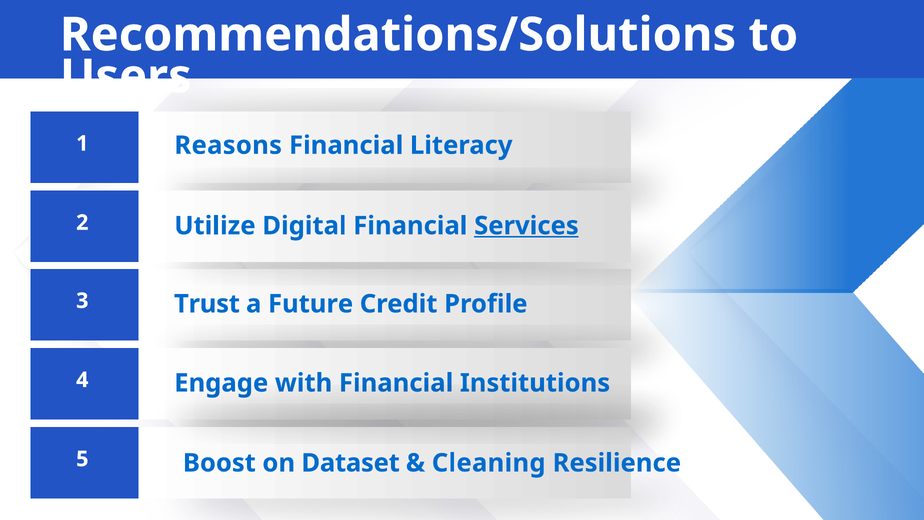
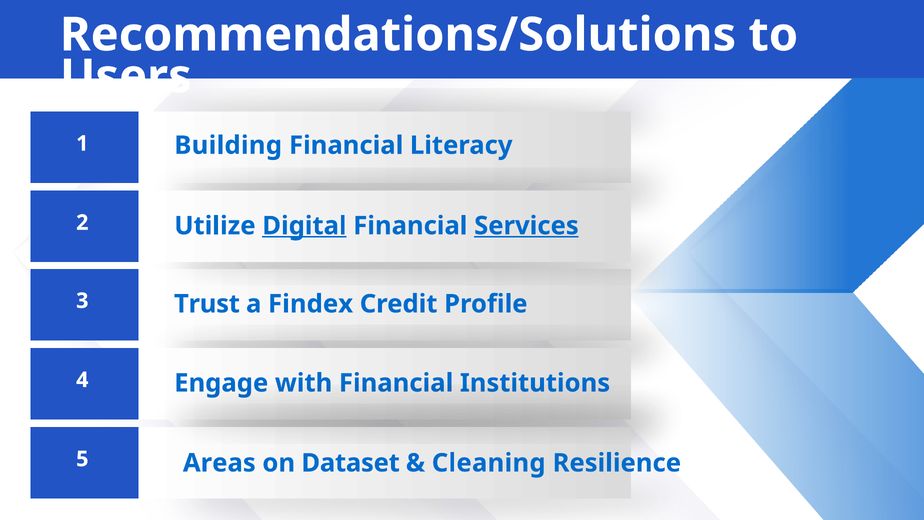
Reasons: Reasons -> Building
Digital underline: none -> present
Future: Future -> Findex
Boost: Boost -> Areas
